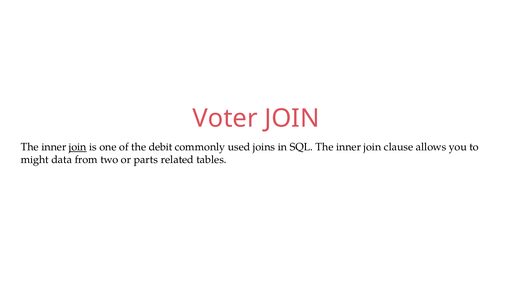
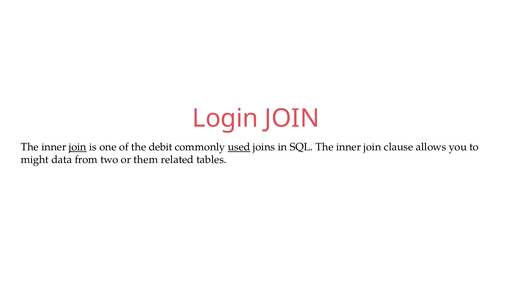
Voter: Voter -> Login
used underline: none -> present
parts: parts -> them
